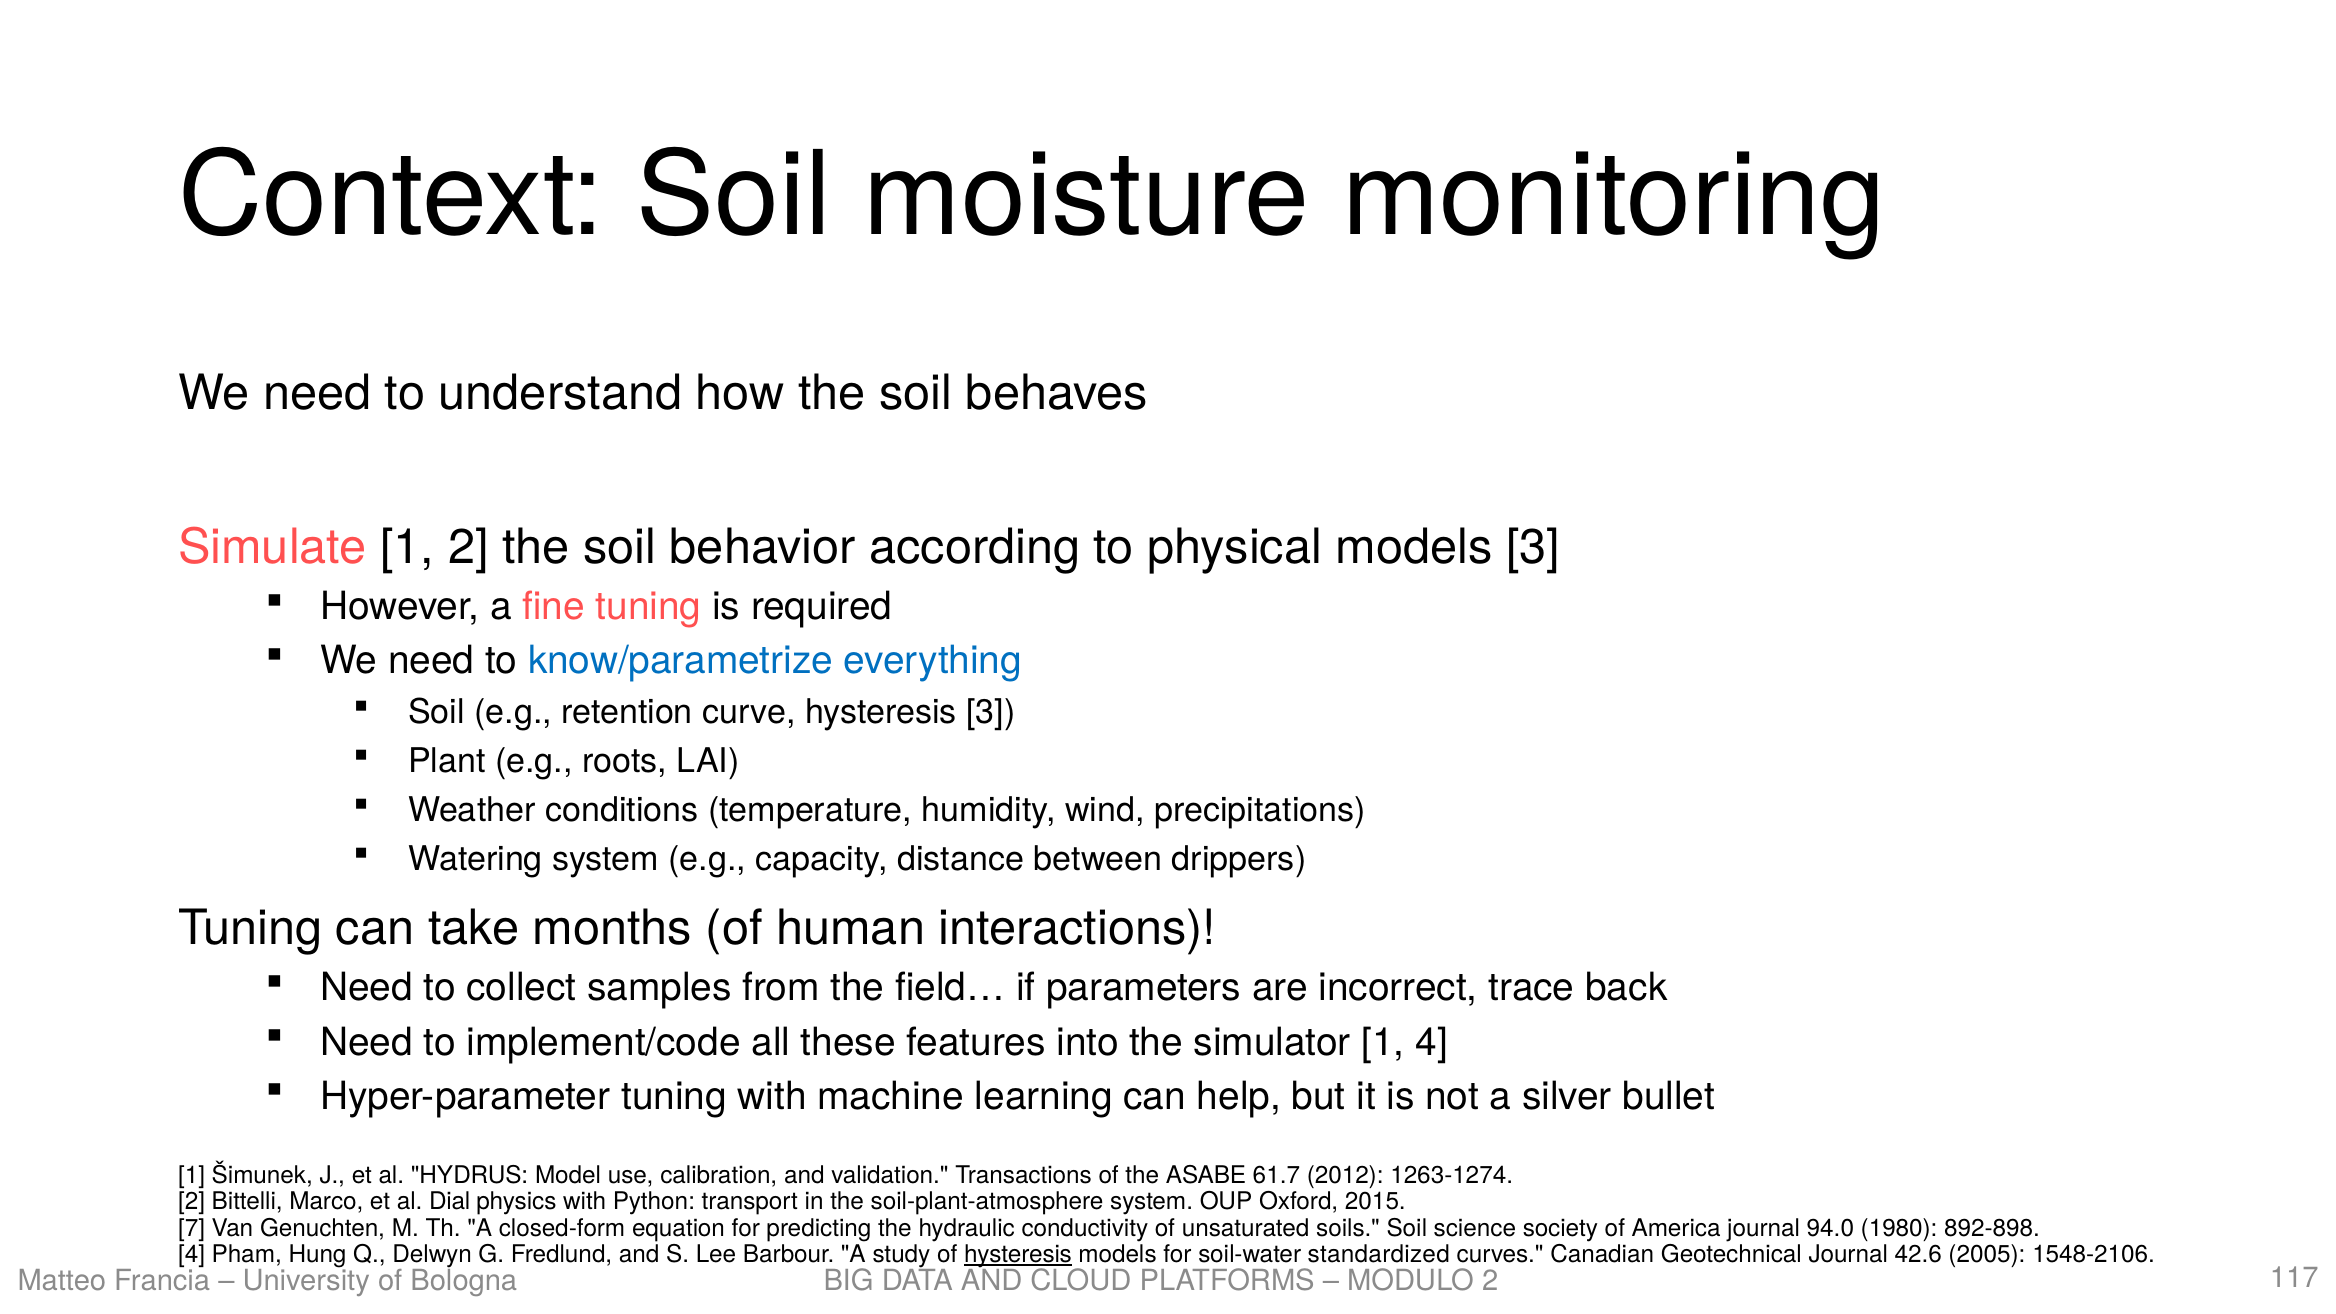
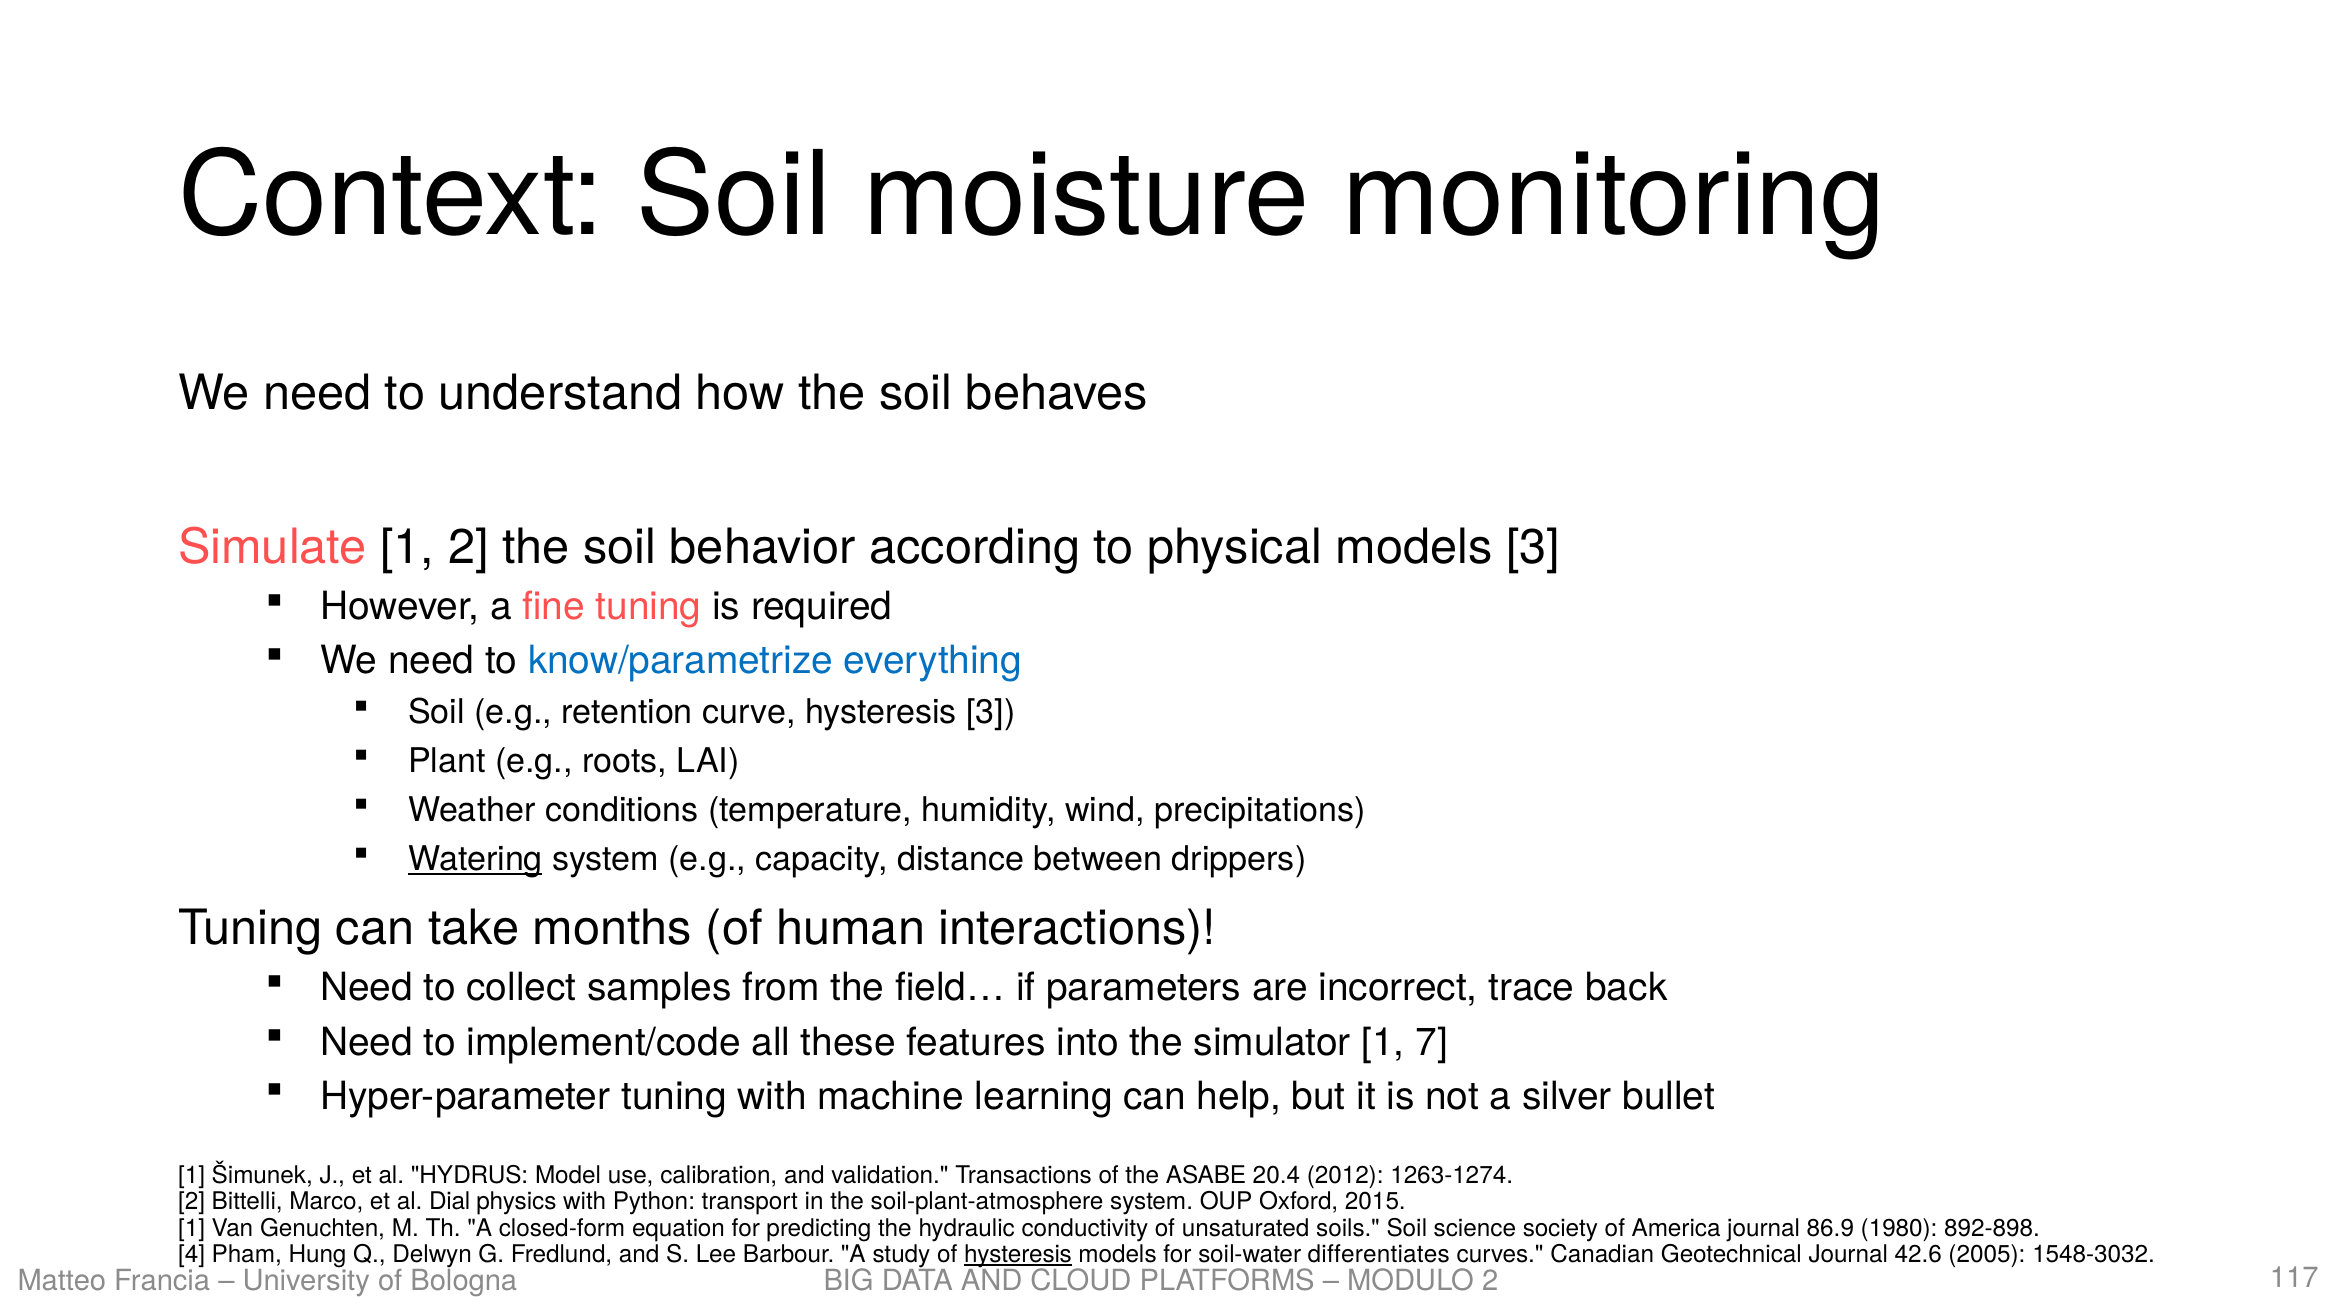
Watering underline: none -> present
1 4: 4 -> 7
61.7: 61.7 -> 20.4
7 at (192, 1228): 7 -> 1
94.0: 94.0 -> 86.9
standardized: standardized -> differentiates
1548-2106: 1548-2106 -> 1548-3032
